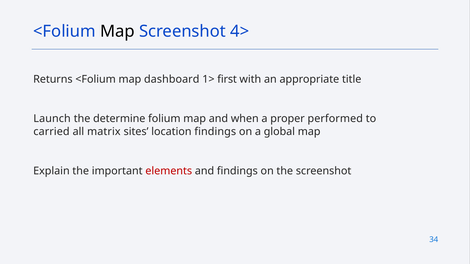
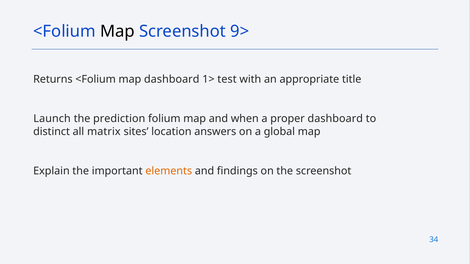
4>: 4> -> 9>
first: first -> test
determine: determine -> prediction
proper performed: performed -> dashboard
carried: carried -> distinct
location findings: findings -> answers
elements colour: red -> orange
